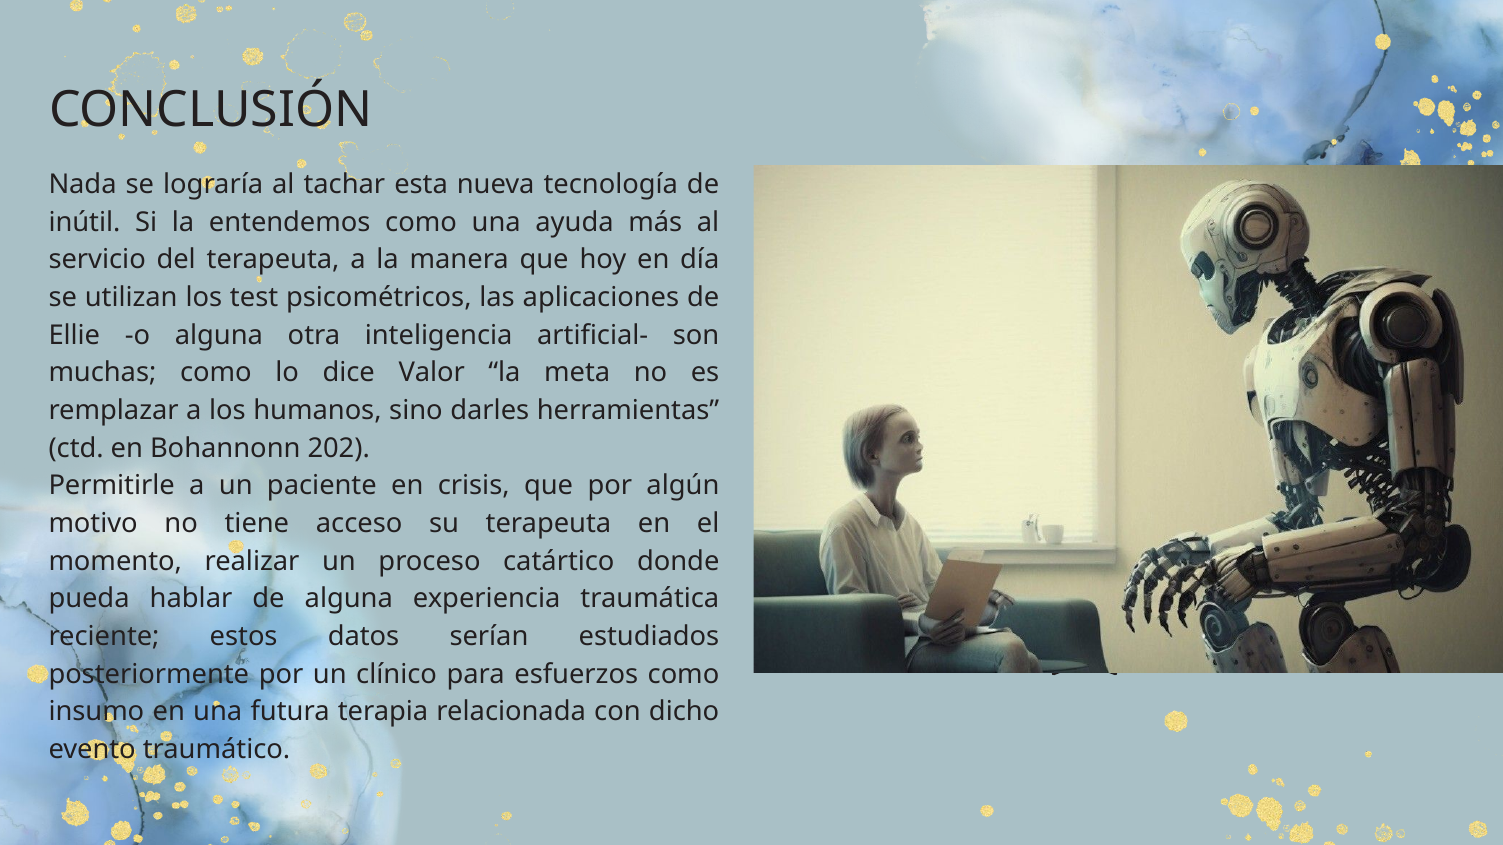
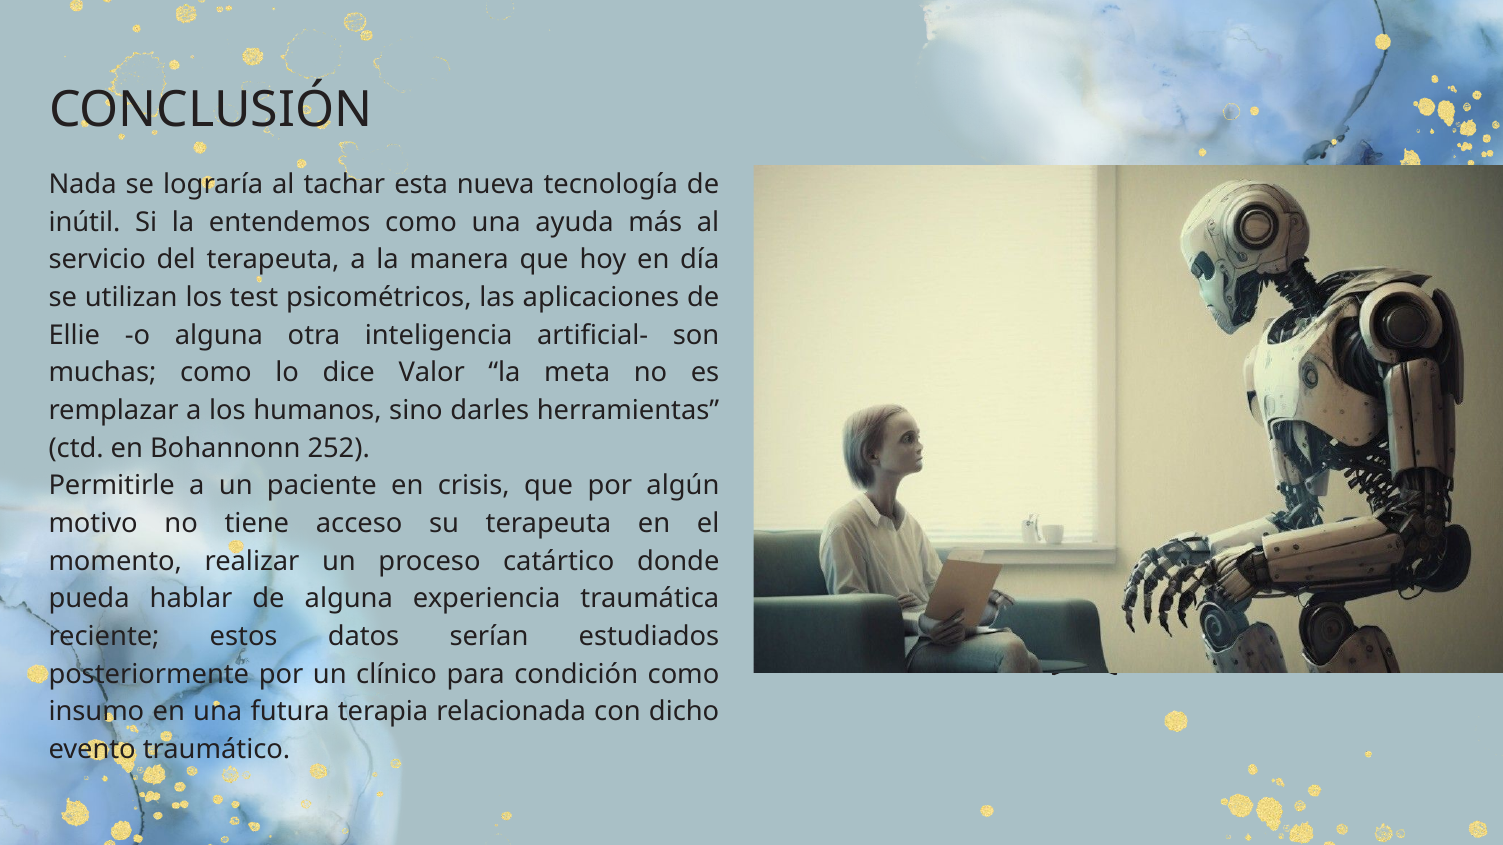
202: 202 -> 252
esfuerzos: esfuerzos -> condición
